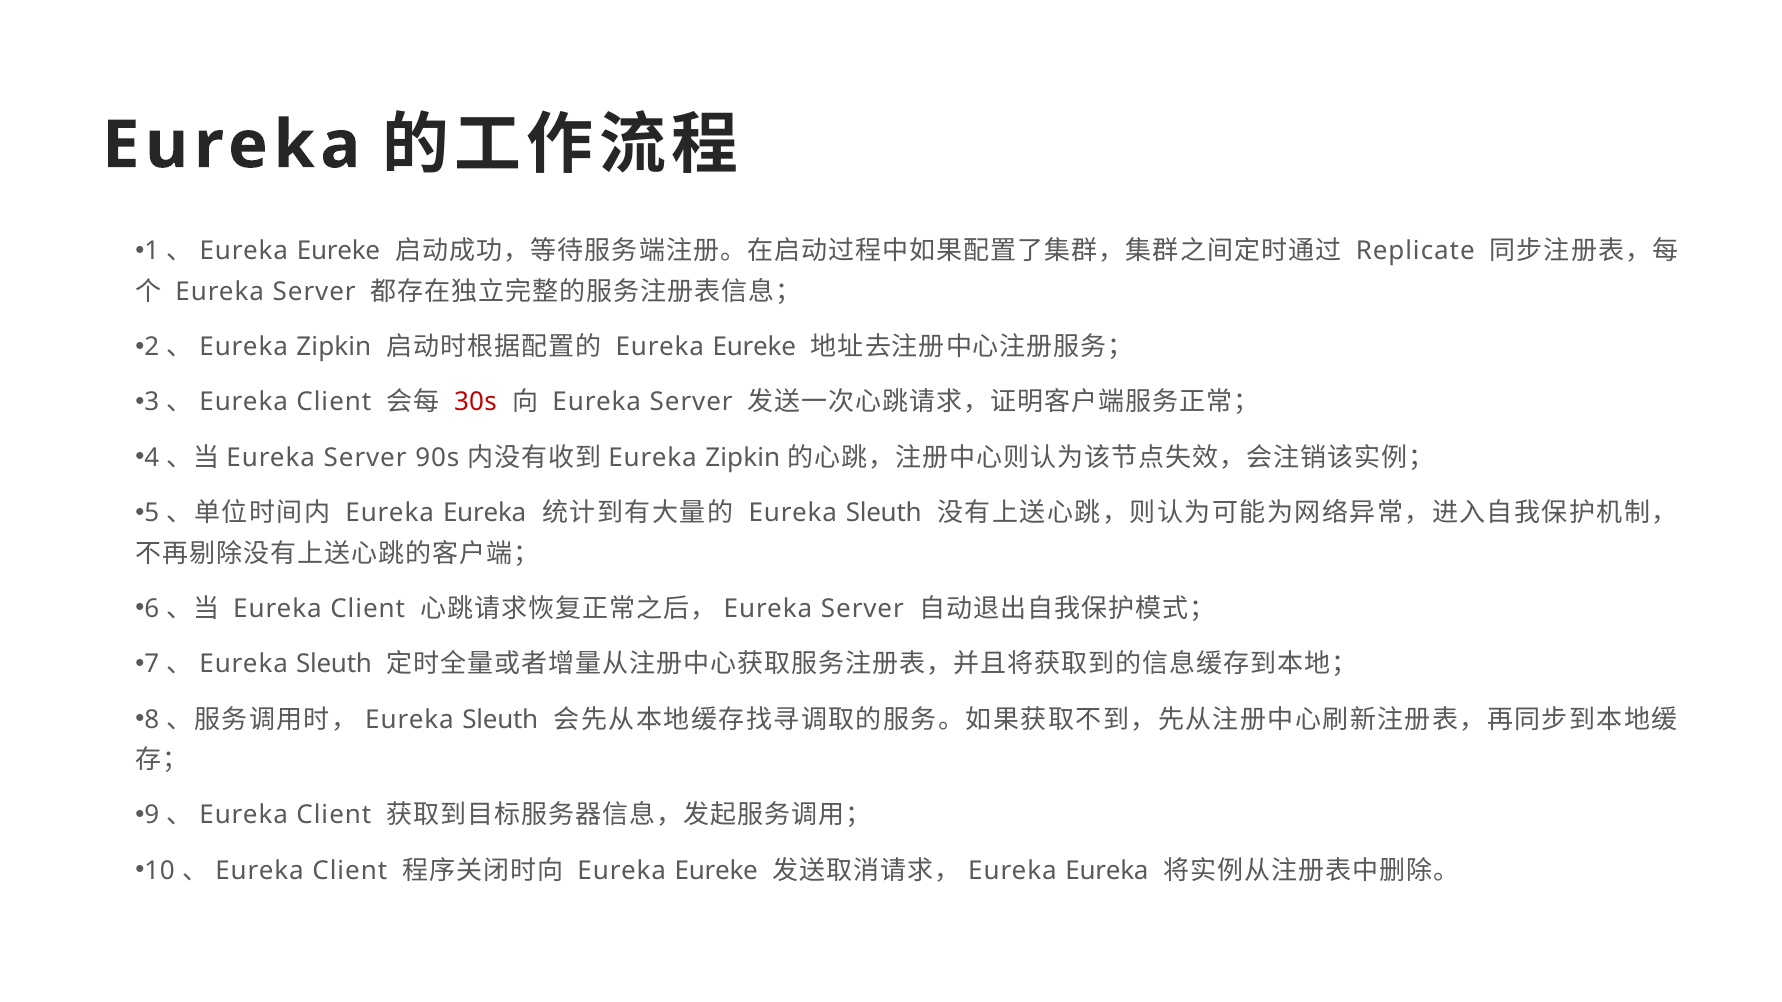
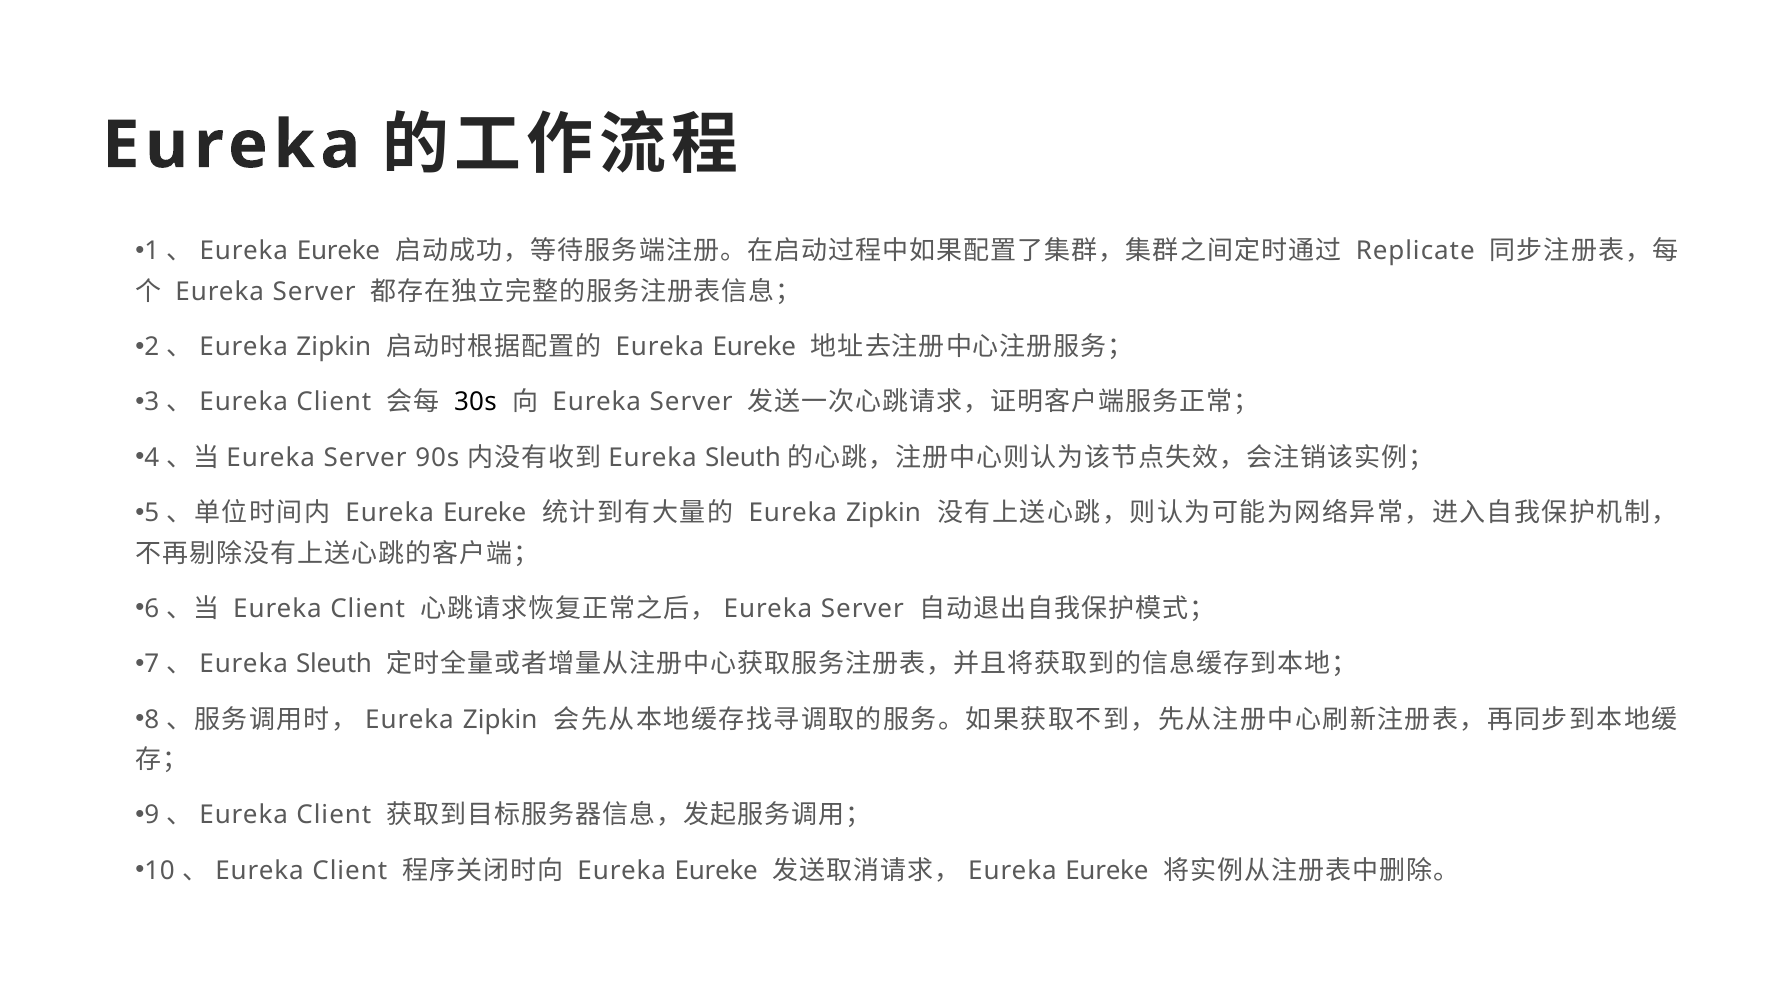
30s colour: red -> black
Zipkin at (743, 458): Zipkin -> Sleuth
Eureka at (485, 513): Eureka -> Eureke
Sleuth at (884, 513): Sleuth -> Zipkin
Sleuth at (500, 720): Sleuth -> Zipkin
Eureka at (1107, 871): Eureka -> Eureke
